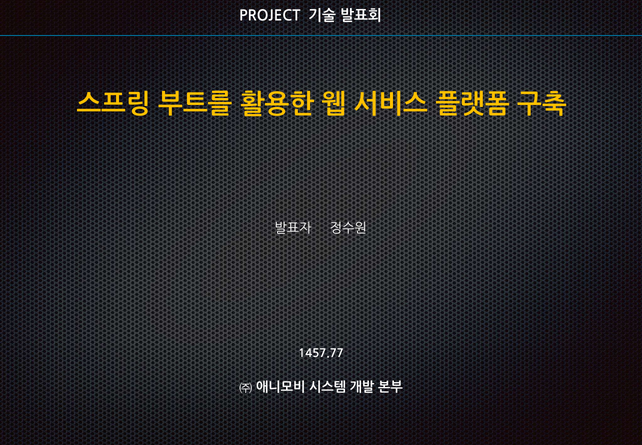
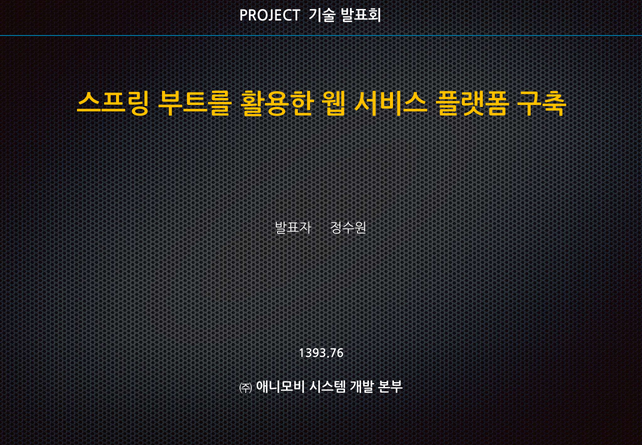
1457.77: 1457.77 -> 1393.76
